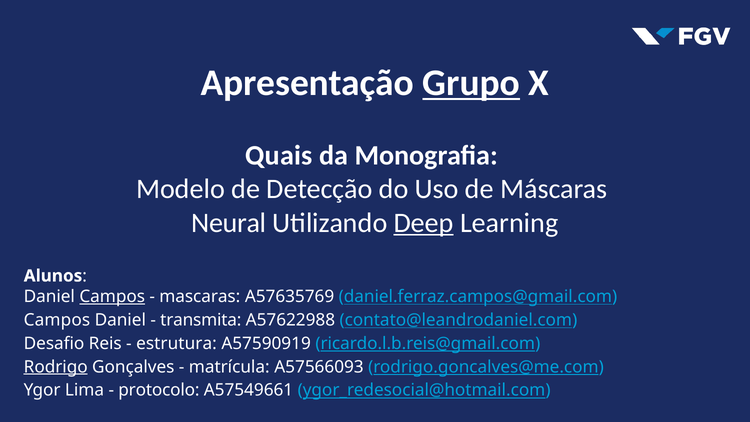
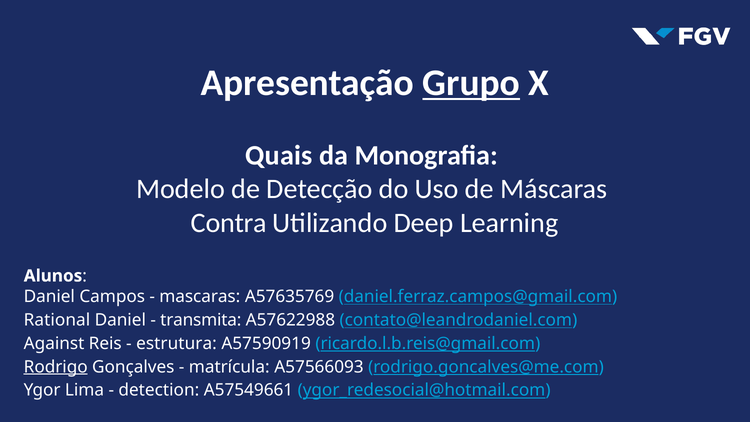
Neural: Neural -> Contra
Deep underline: present -> none
Campos at (112, 296) underline: present -> none
Campos at (57, 320): Campos -> Rational
Desafio: Desafio -> Against
protocolo: protocolo -> detection
